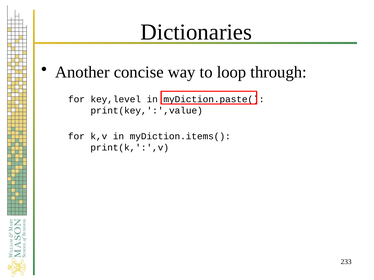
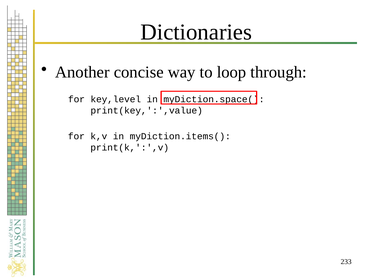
myDiction.paste(: myDiction.paste( -> myDiction.space(
